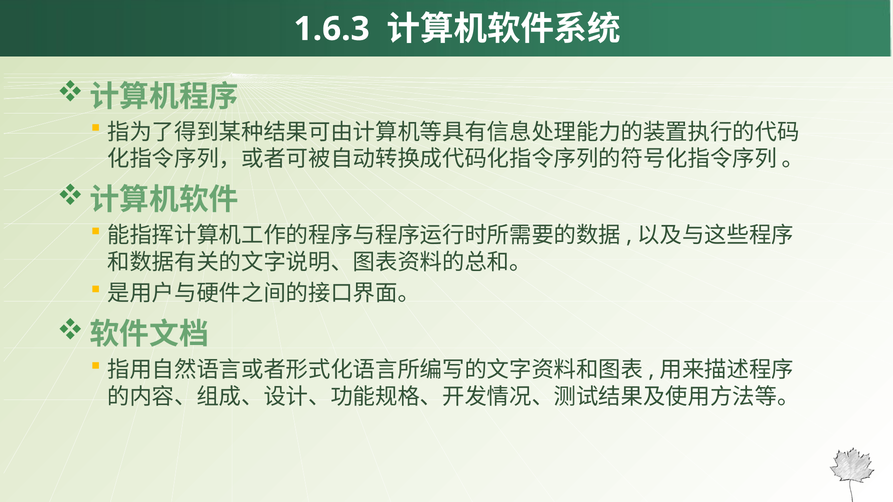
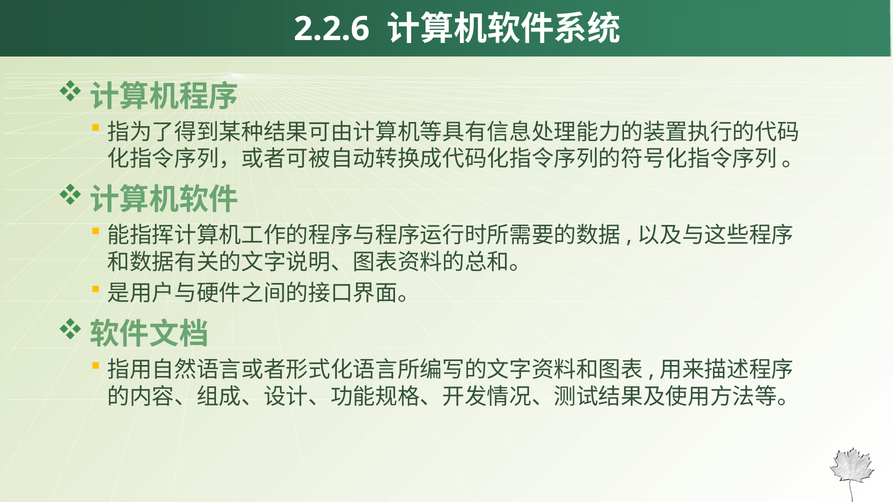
1.6.3: 1.6.3 -> 2.2.6
